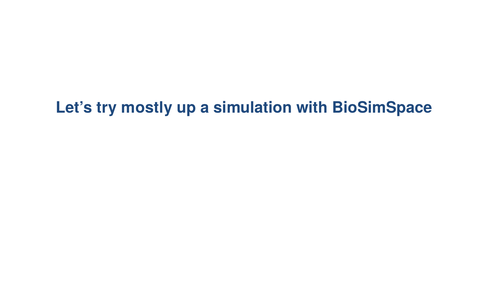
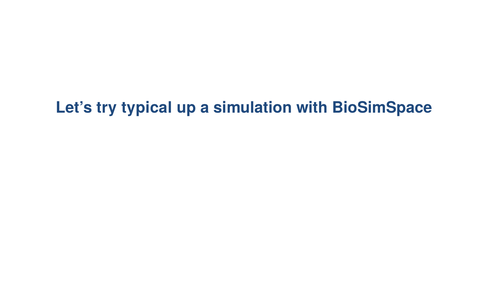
mostly: mostly -> typical
